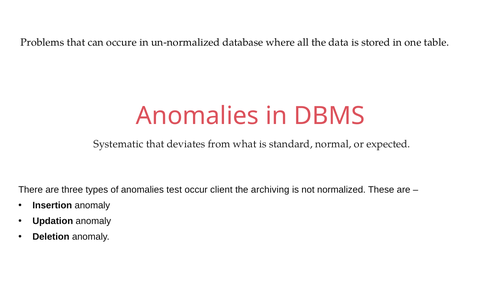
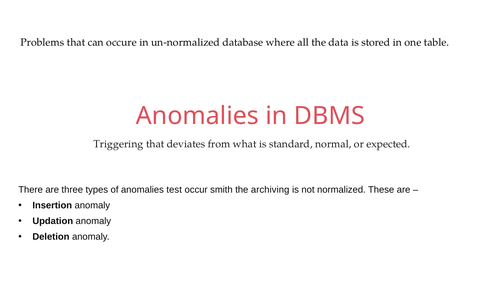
Systematic: Systematic -> Triggering
client: client -> smith
